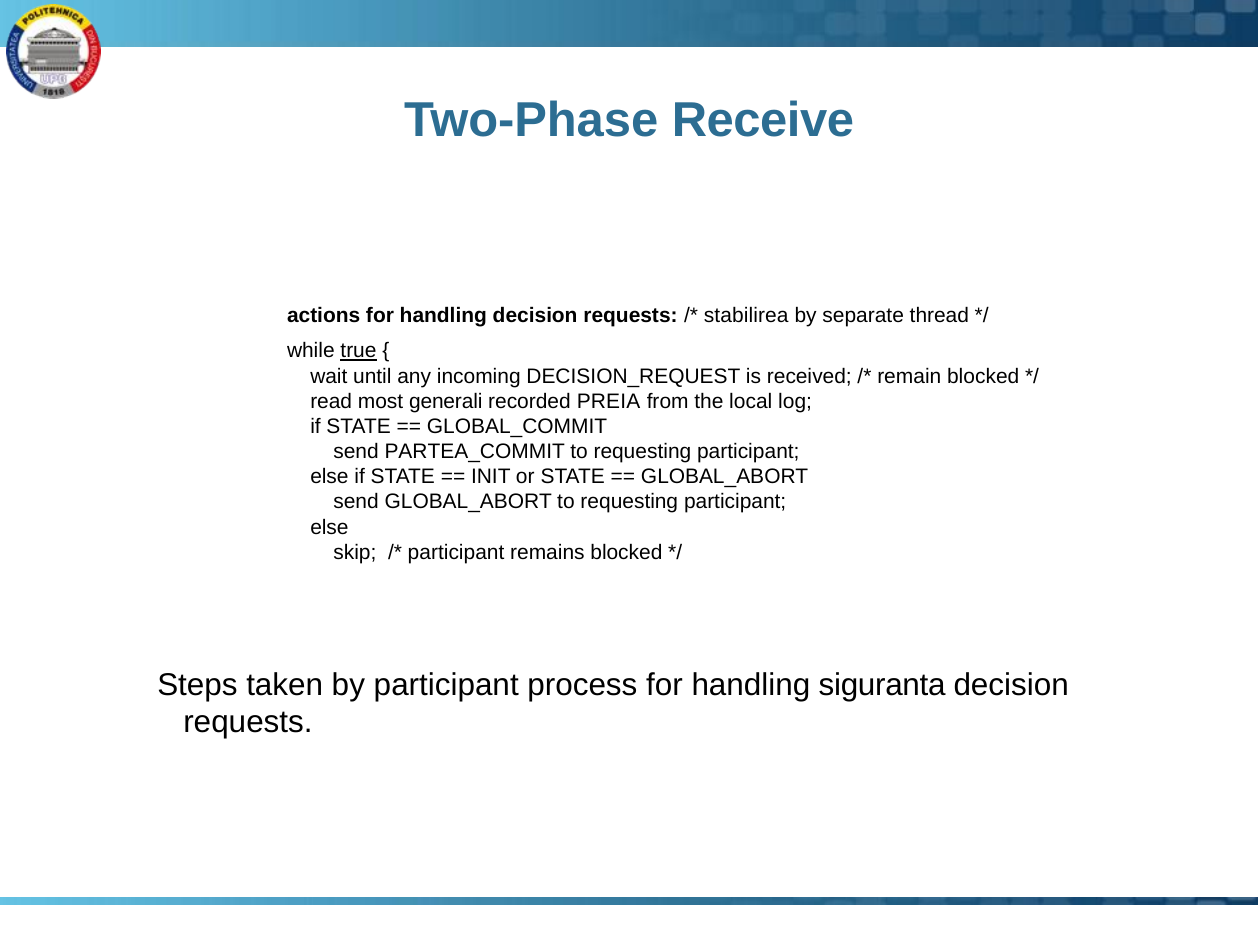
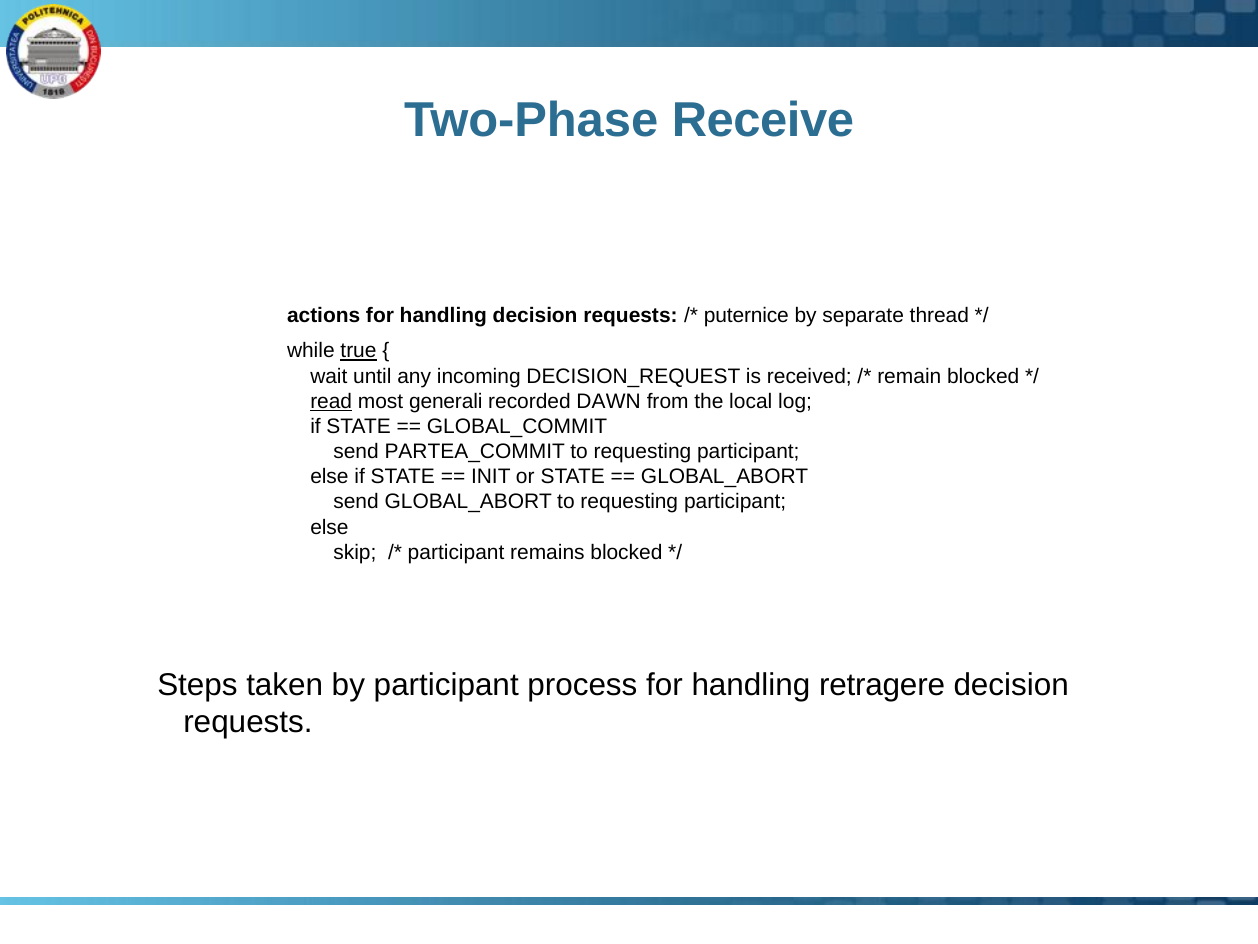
stabilirea: stabilirea -> puternice
read underline: none -> present
PREIA: PREIA -> DAWN
siguranta: siguranta -> retragere
